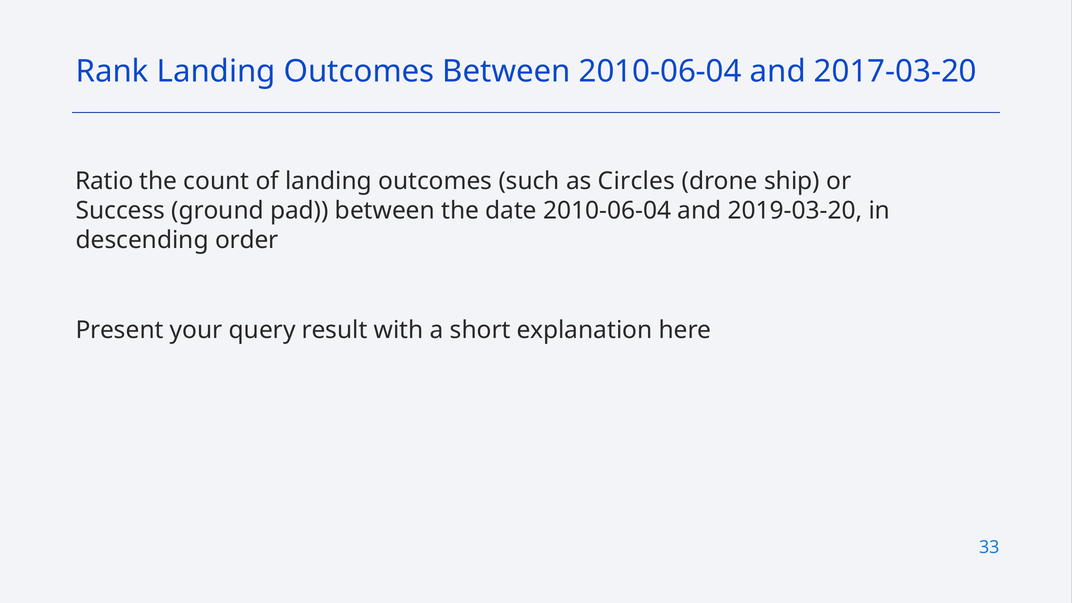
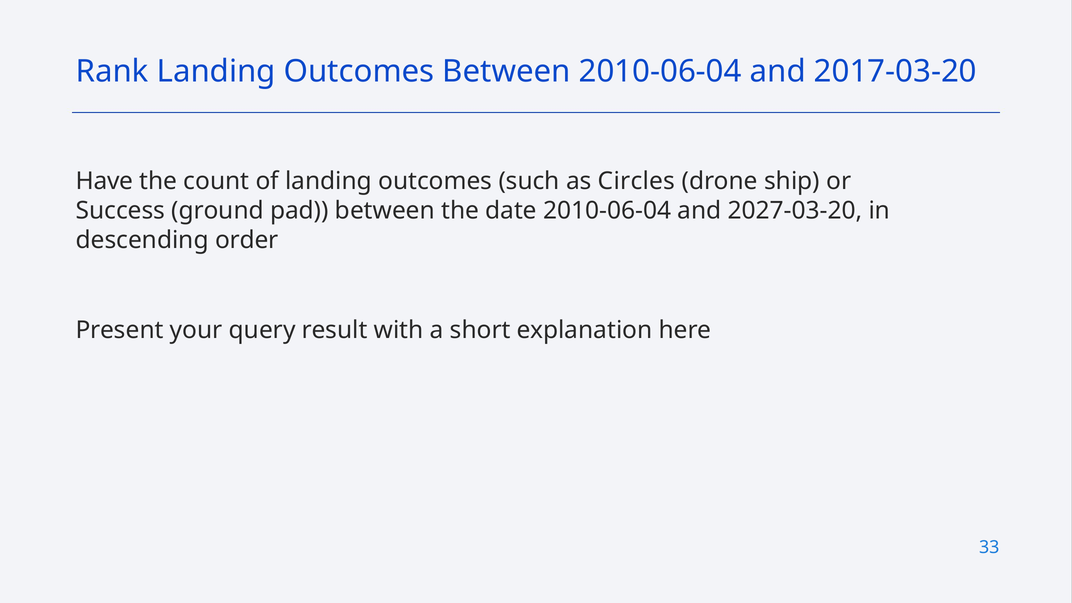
Ratio: Ratio -> Have
2019-03-20: 2019-03-20 -> 2027-03-20
